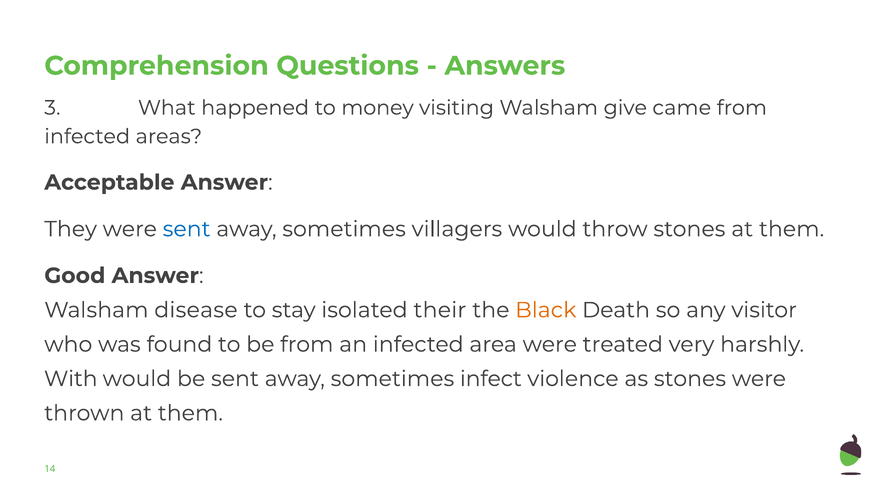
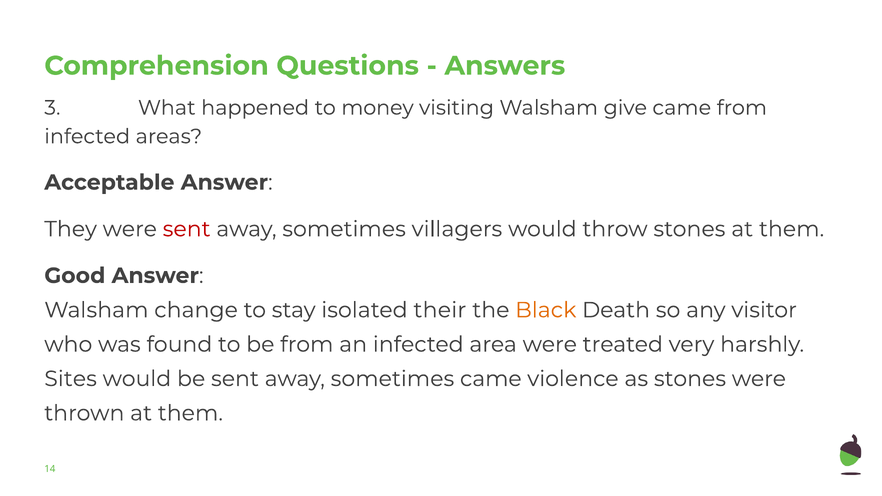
sent at (187, 229) colour: blue -> red
disease: disease -> change
With: With -> Sites
sometimes infect: infect -> came
